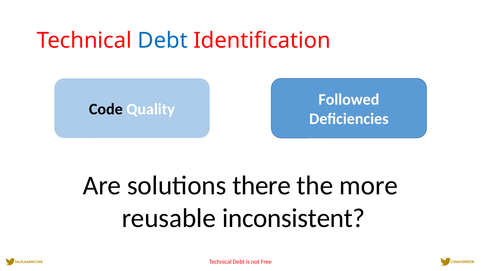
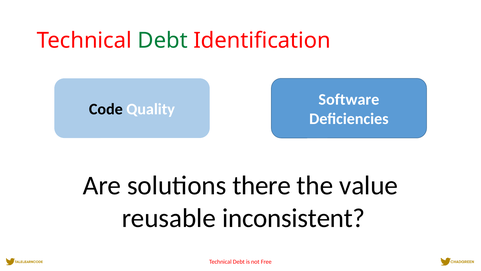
Debt at (163, 40) colour: blue -> green
Followed: Followed -> Software
more: more -> value
